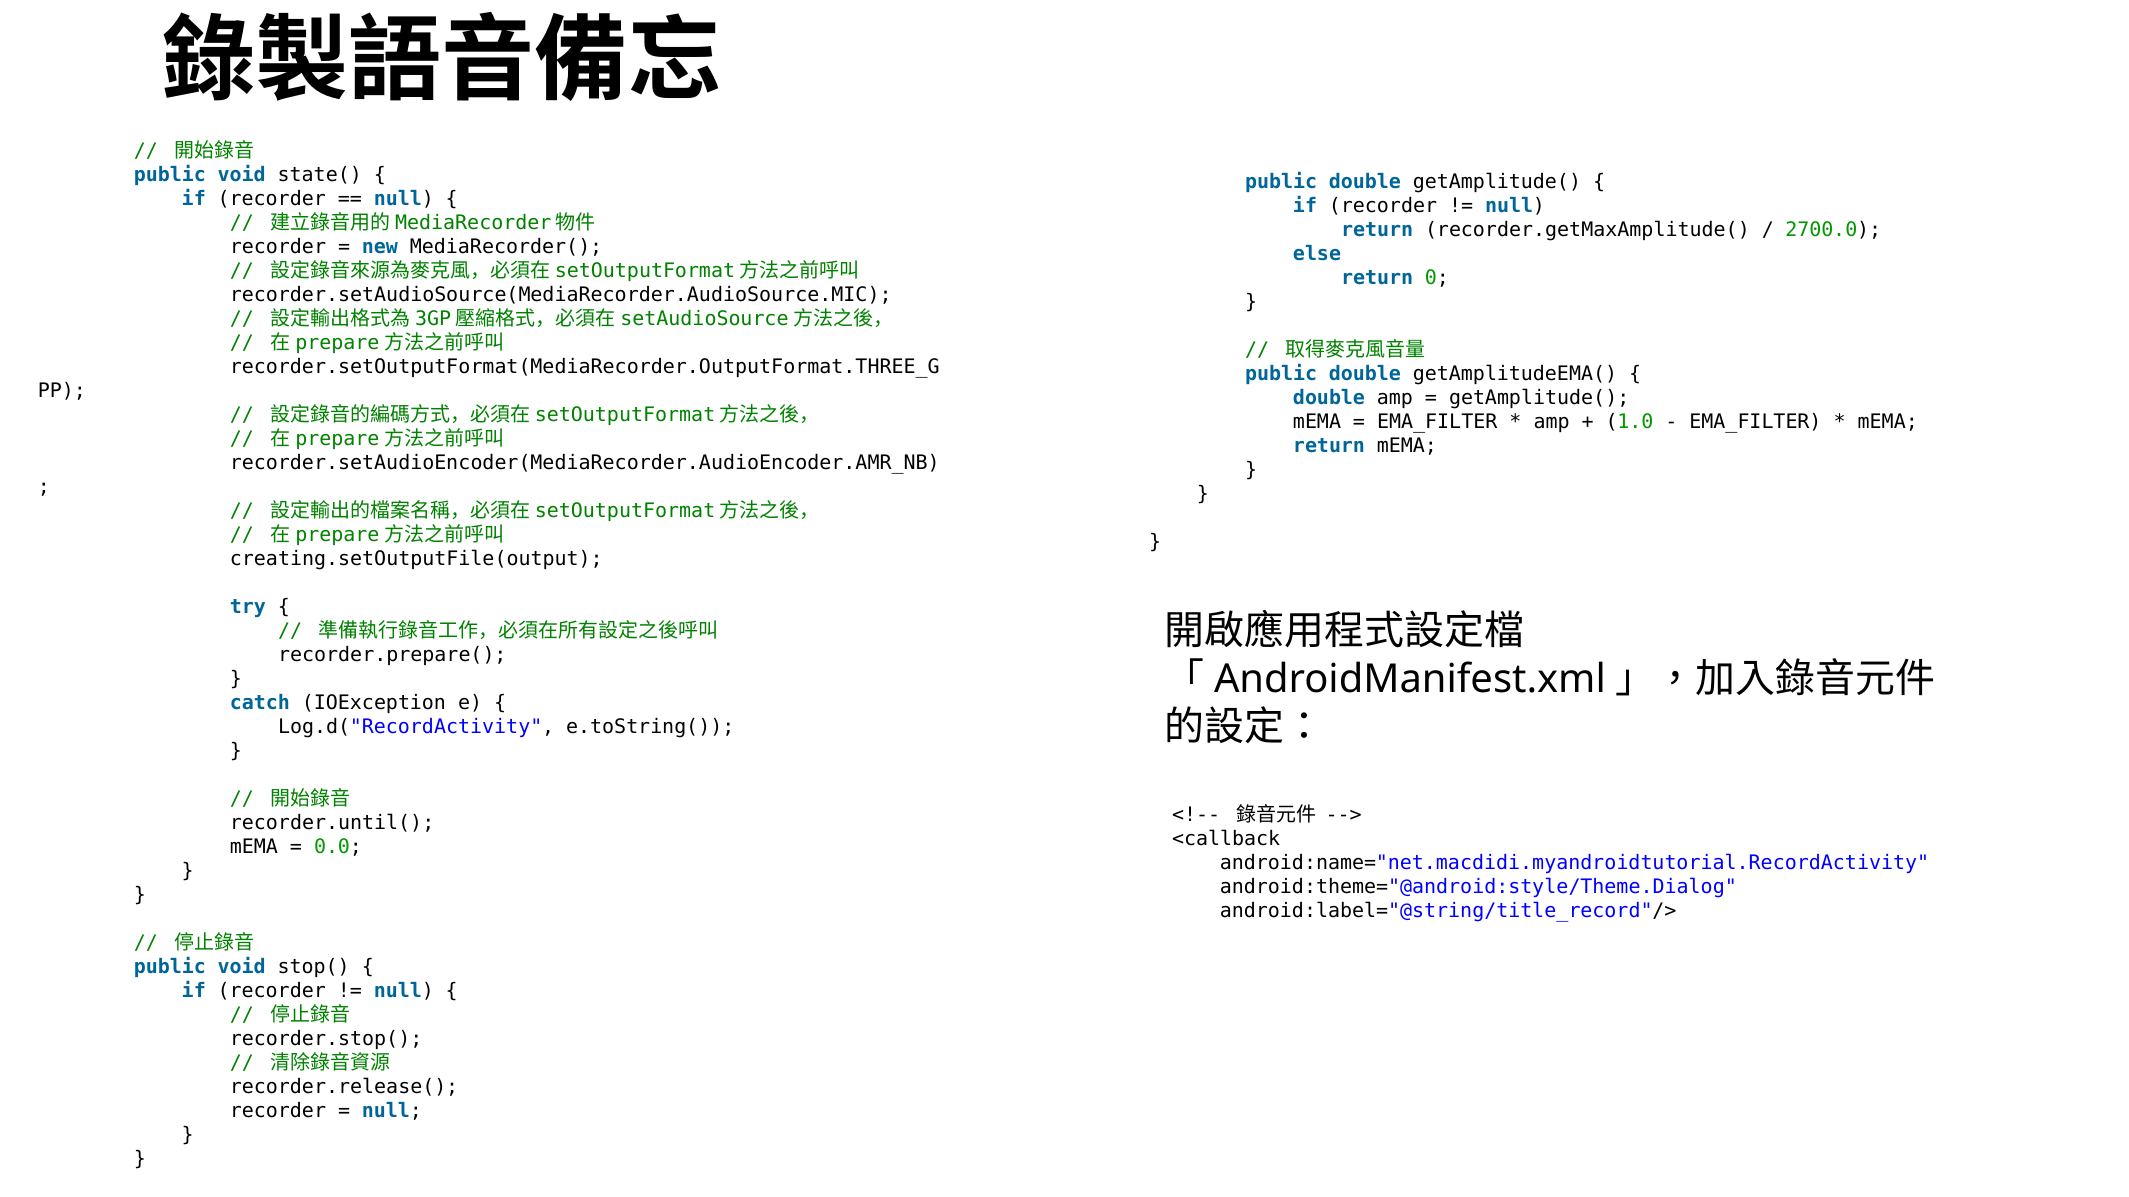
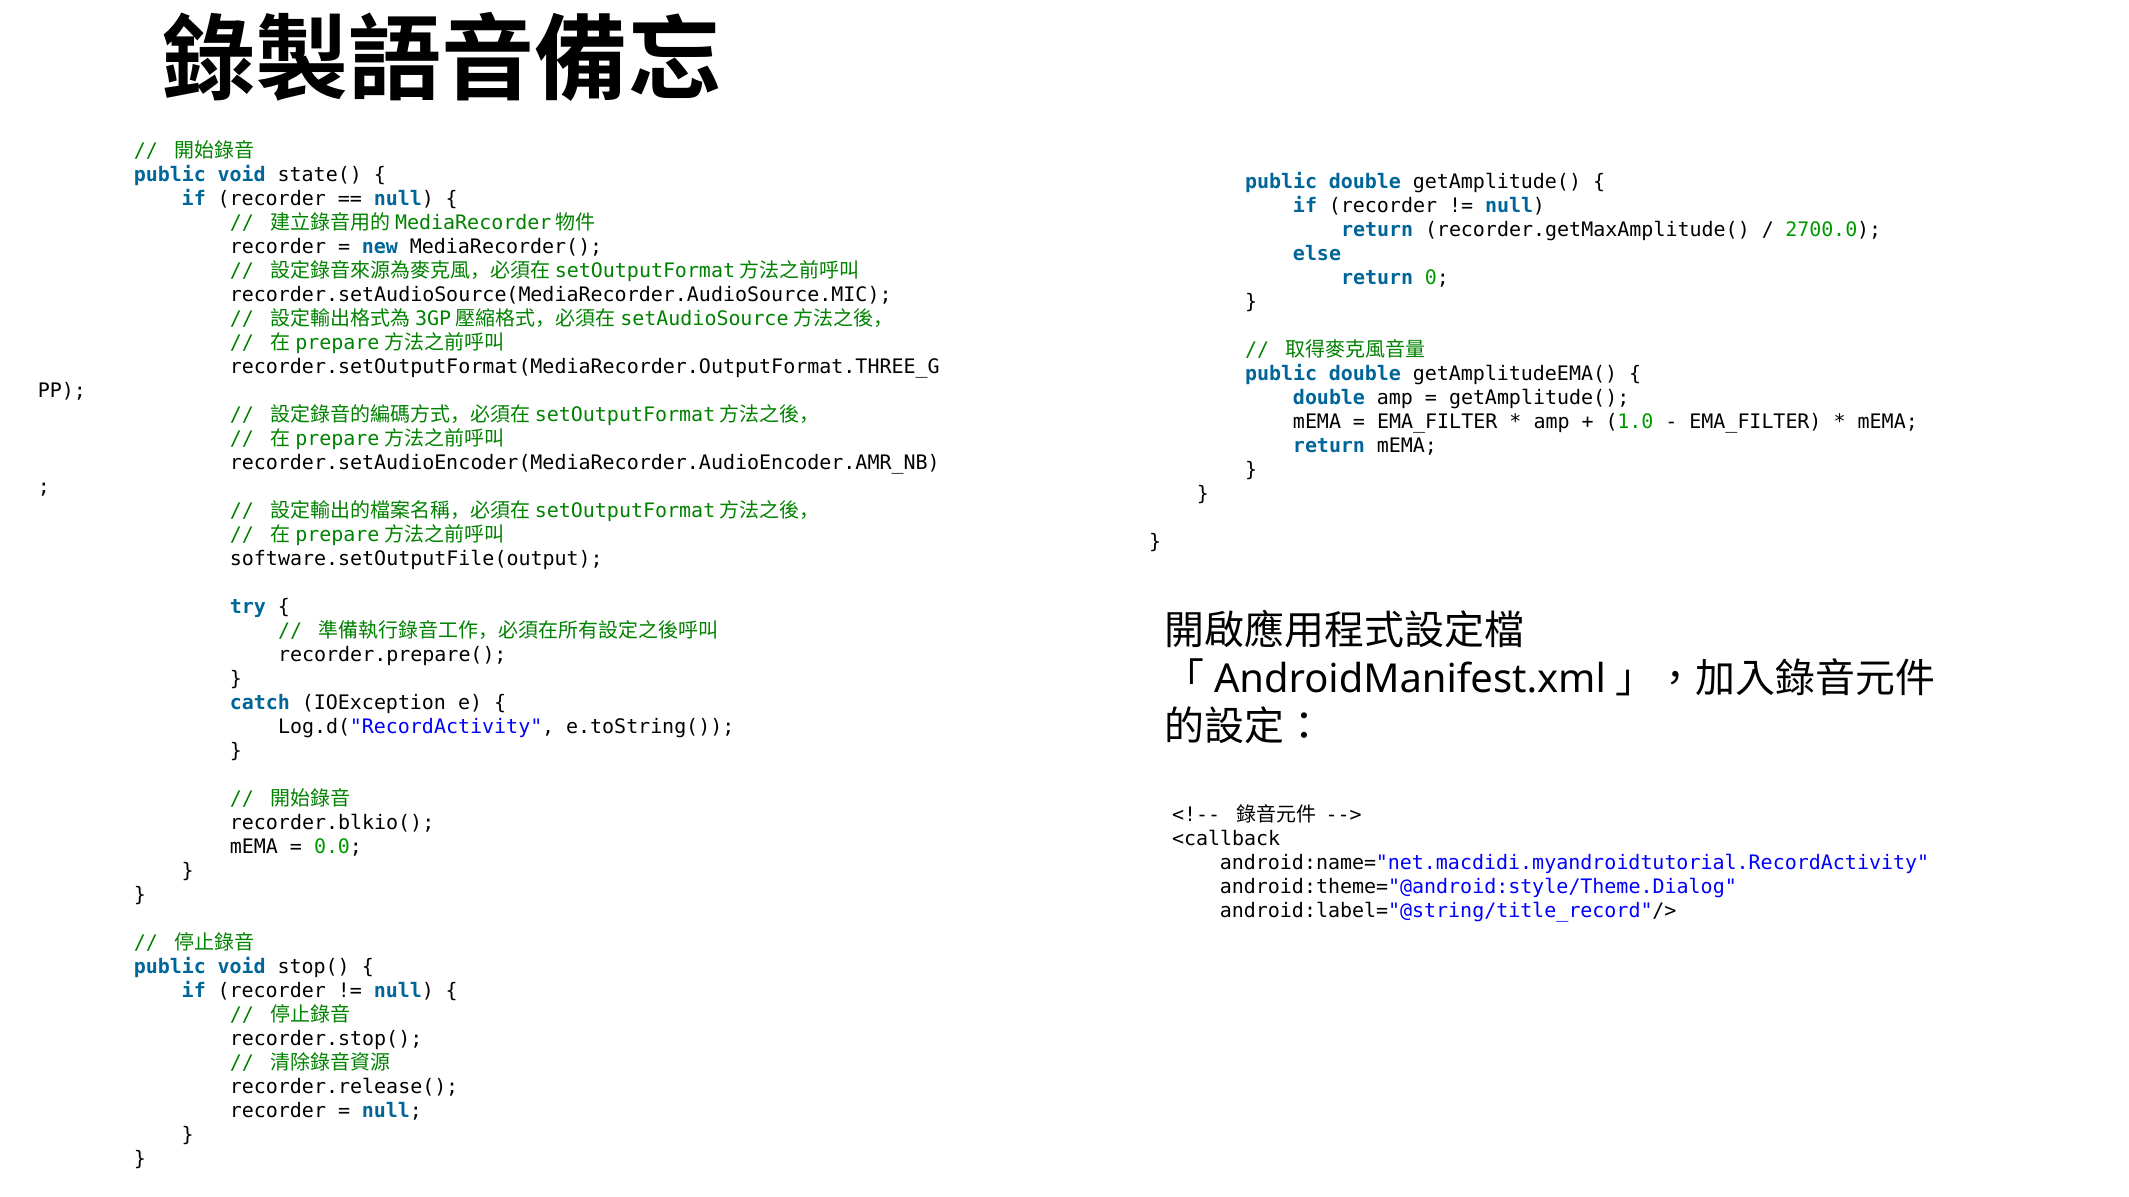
creating.setOutputFile(output: creating.setOutputFile(output -> software.setOutputFile(output
recorder.until(: recorder.until( -> recorder.blkio(
